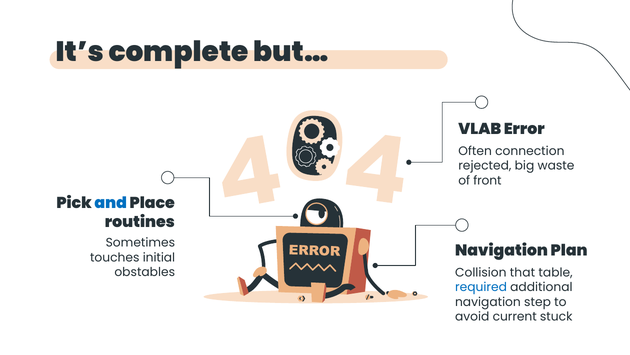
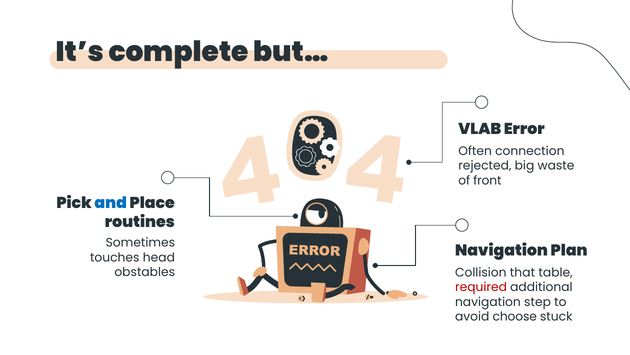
initial: initial -> head
required colour: blue -> red
current: current -> choose
